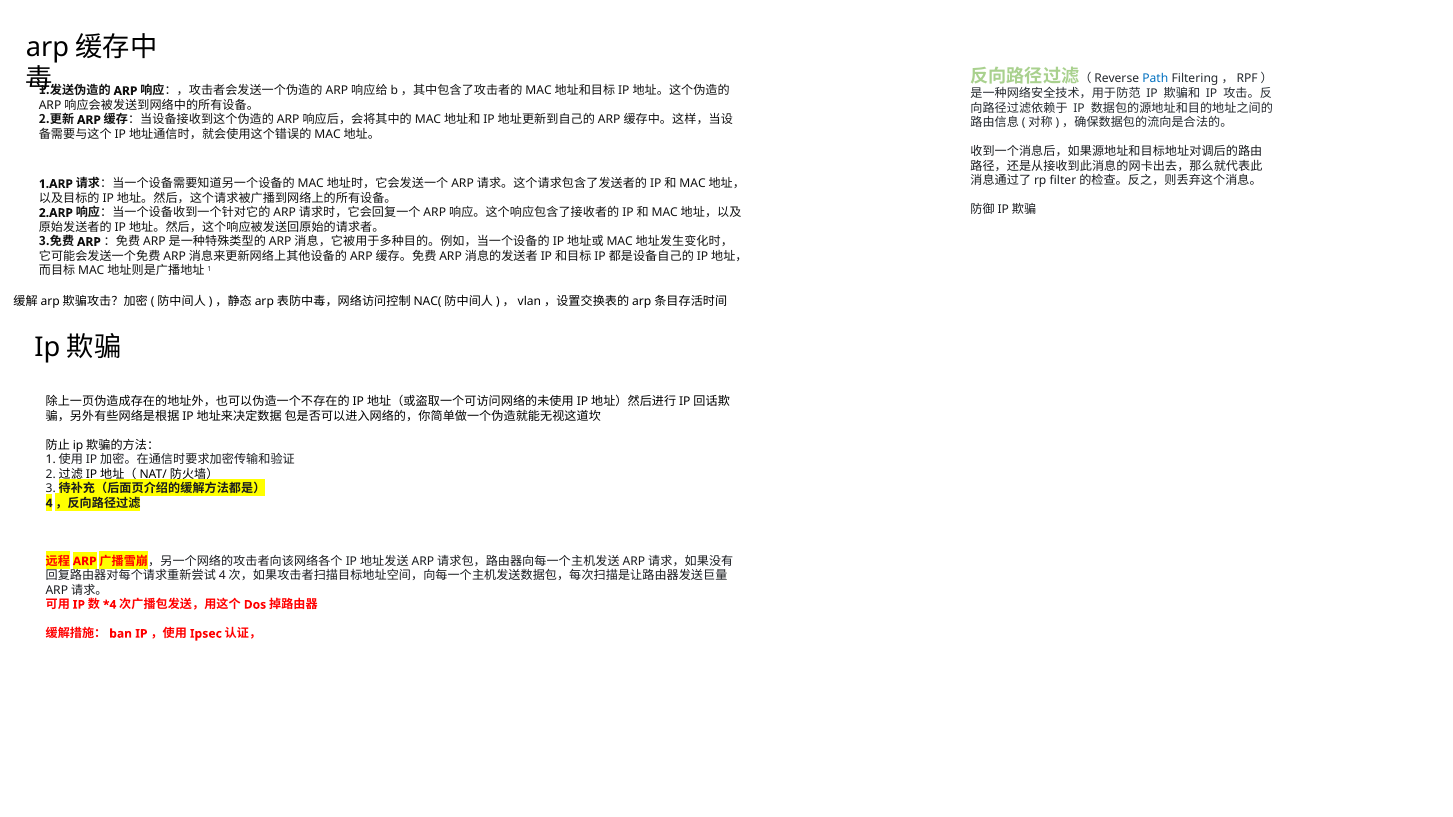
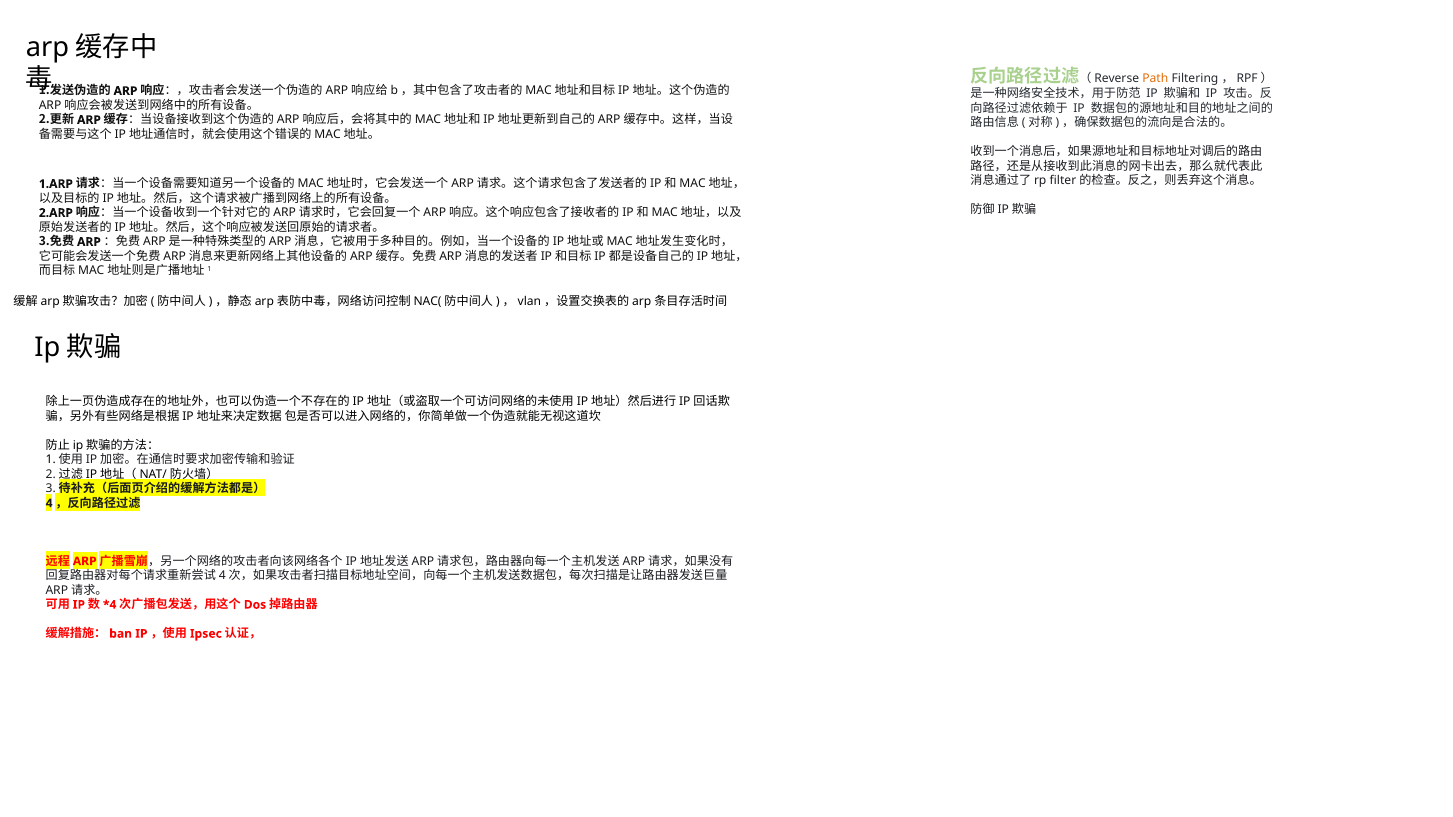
Path colour: blue -> orange
